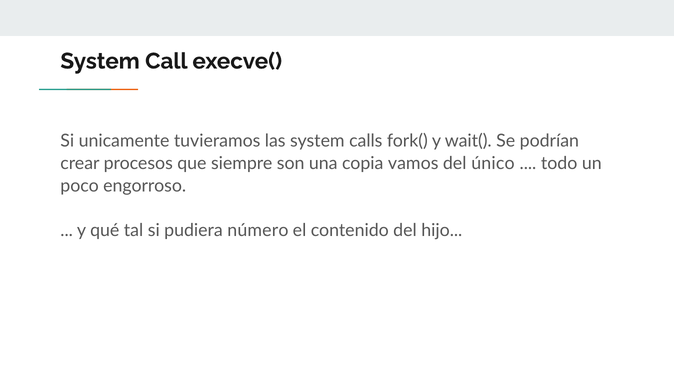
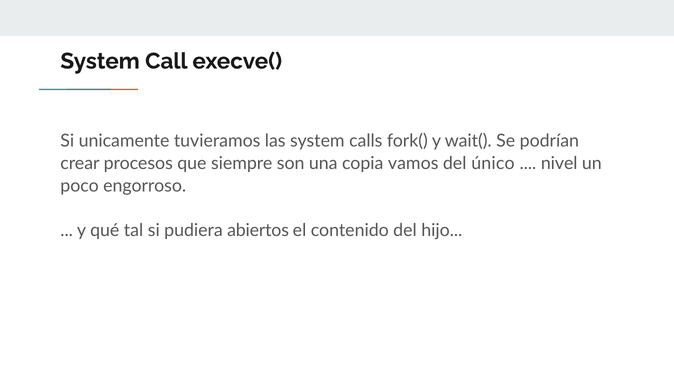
todo: todo -> nivel
número: número -> abiertos
